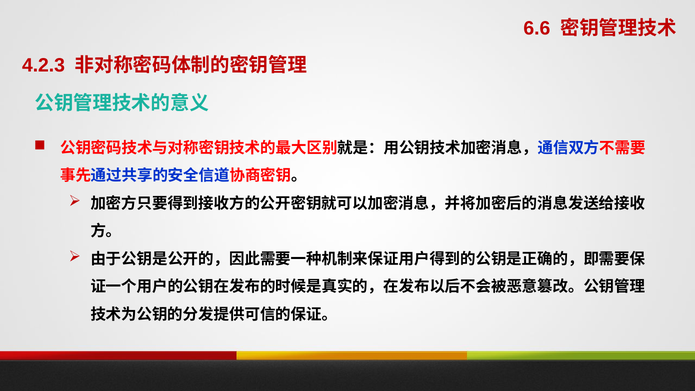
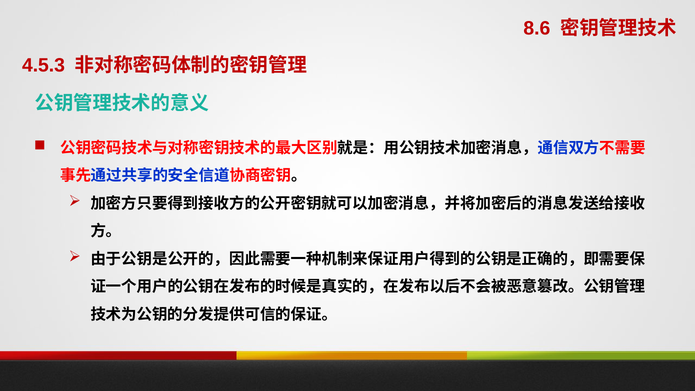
6.6: 6.6 -> 8.6
4.2.3: 4.2.3 -> 4.5.3
